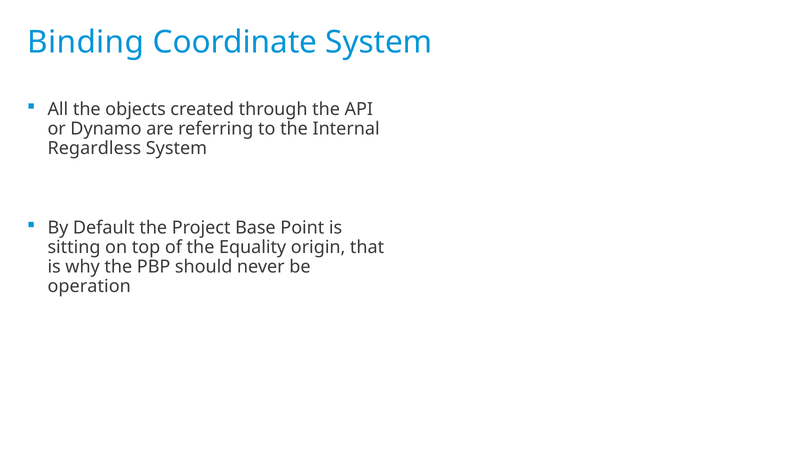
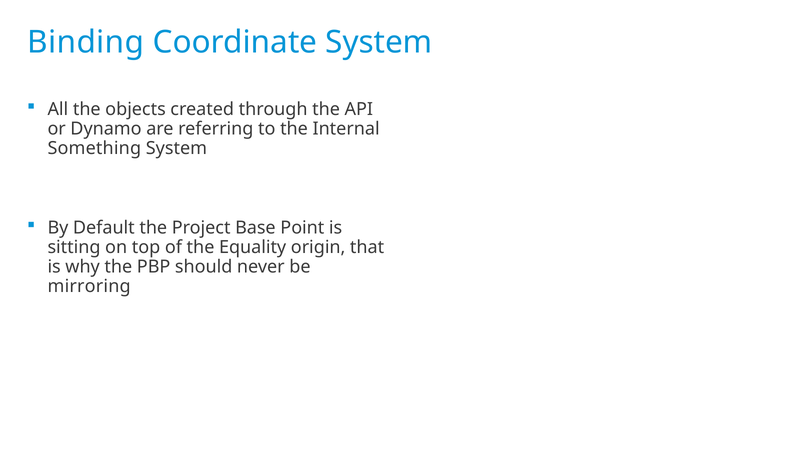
Regardless: Regardless -> Something
operation: operation -> mirroring
